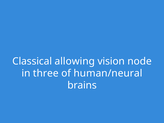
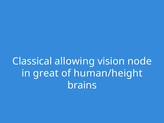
three: three -> great
human/neural: human/neural -> human/height
